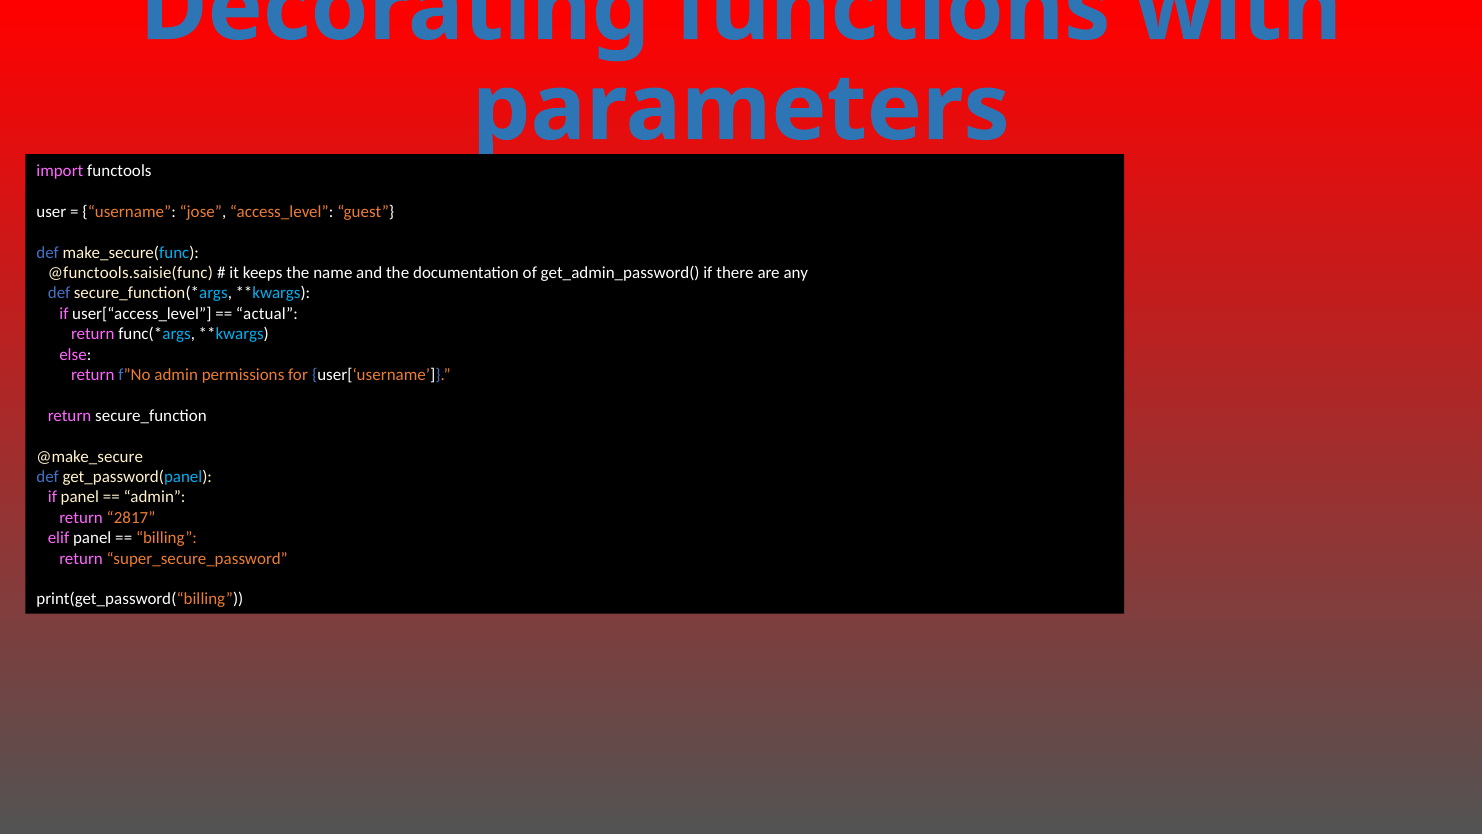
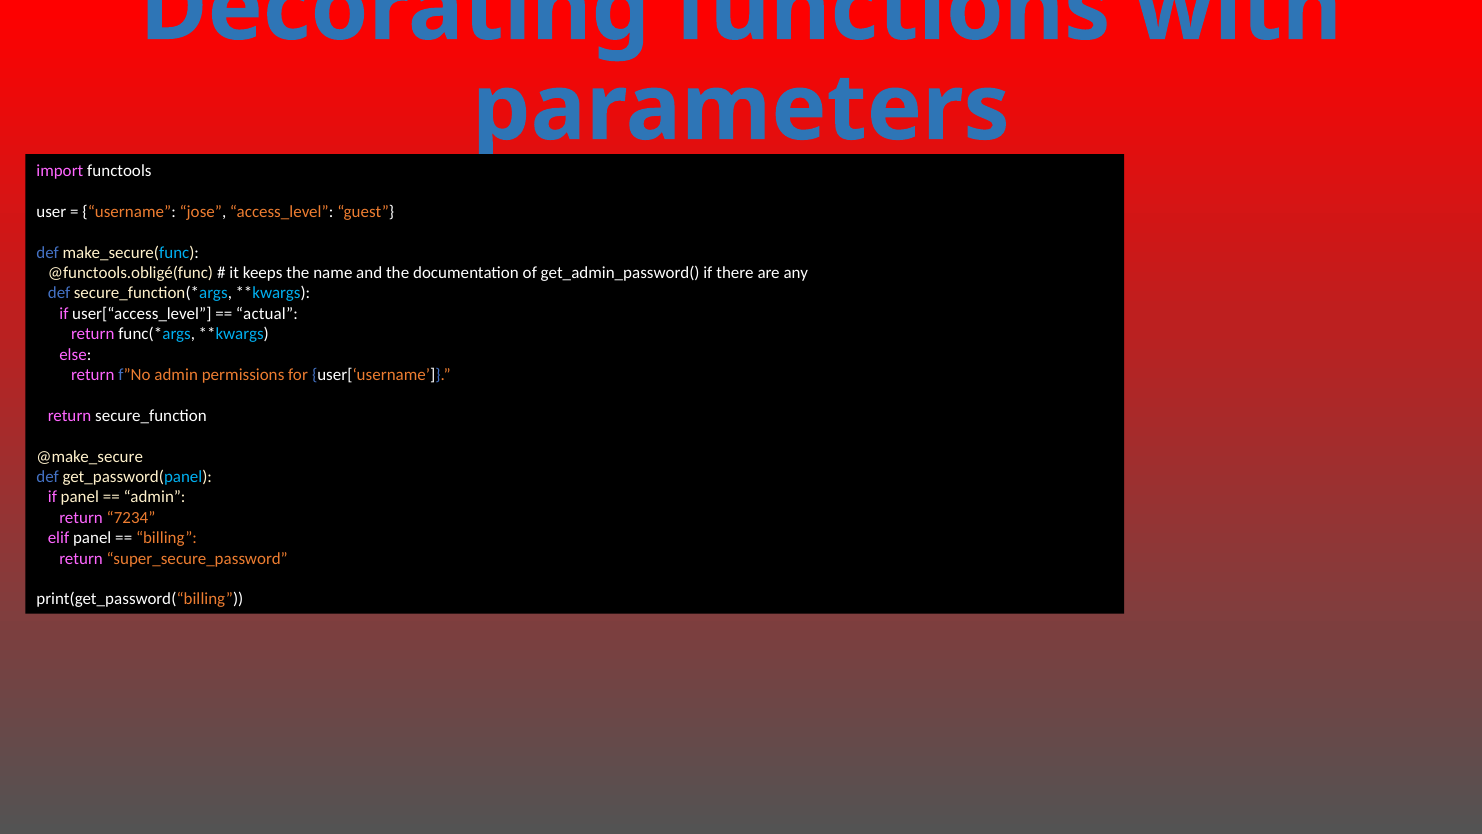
@functools.saisie(func: @functools.saisie(func -> @functools.obligé(func
2817: 2817 -> 7234
